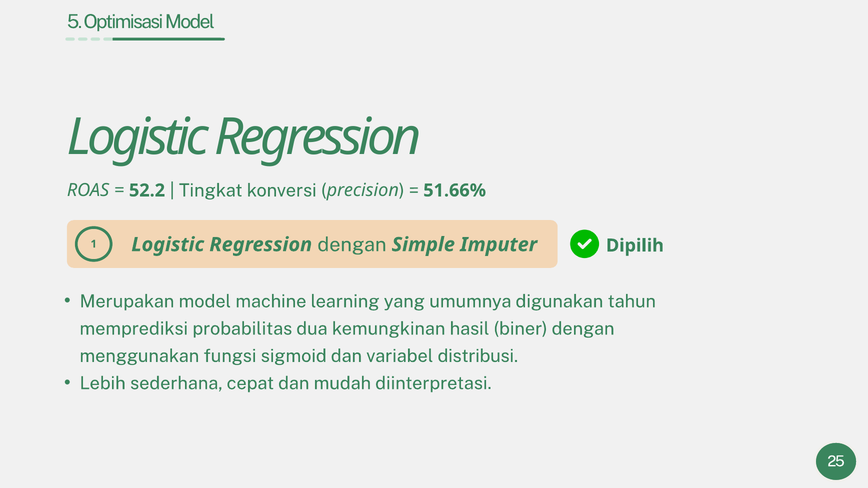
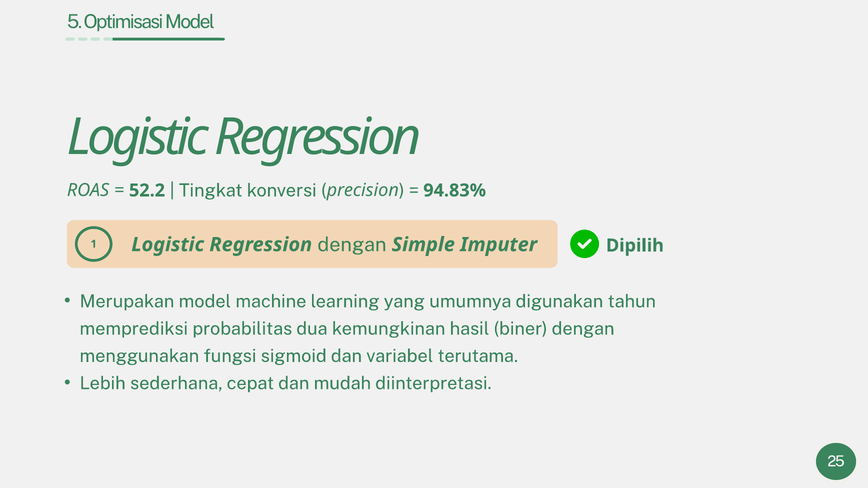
51.66%: 51.66% -> 94.83%
distribusi: distribusi -> terutama
